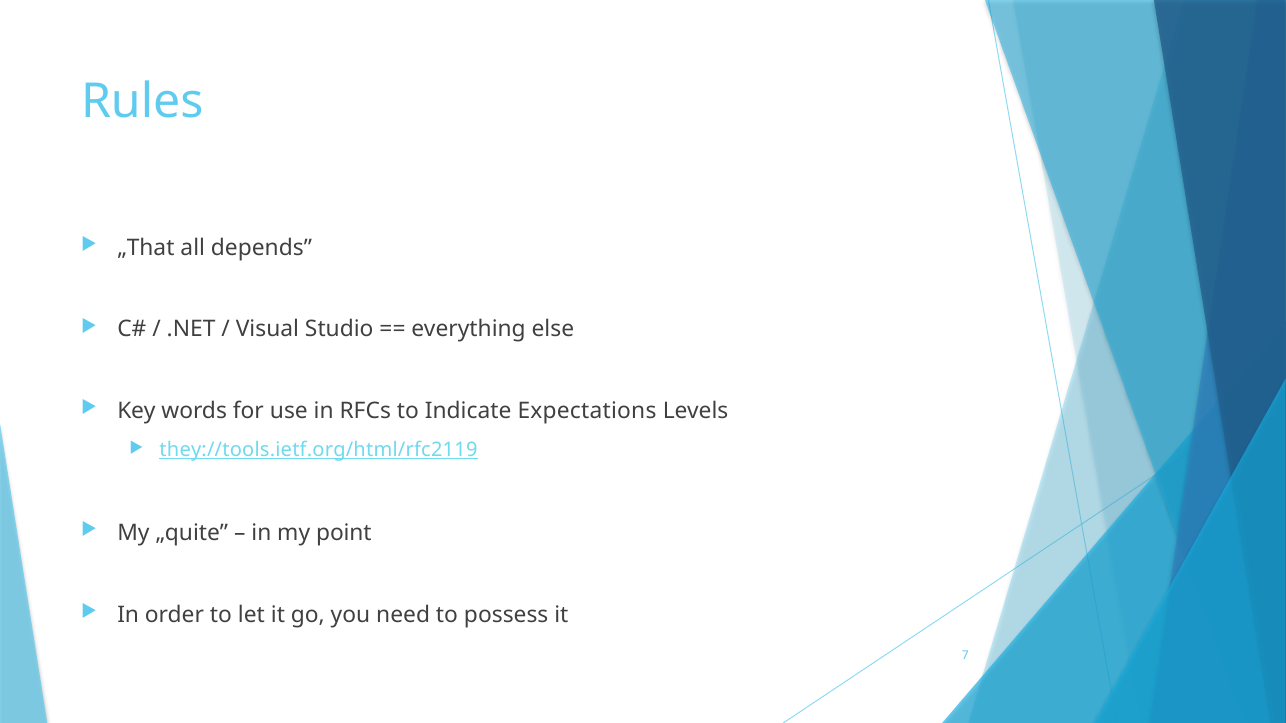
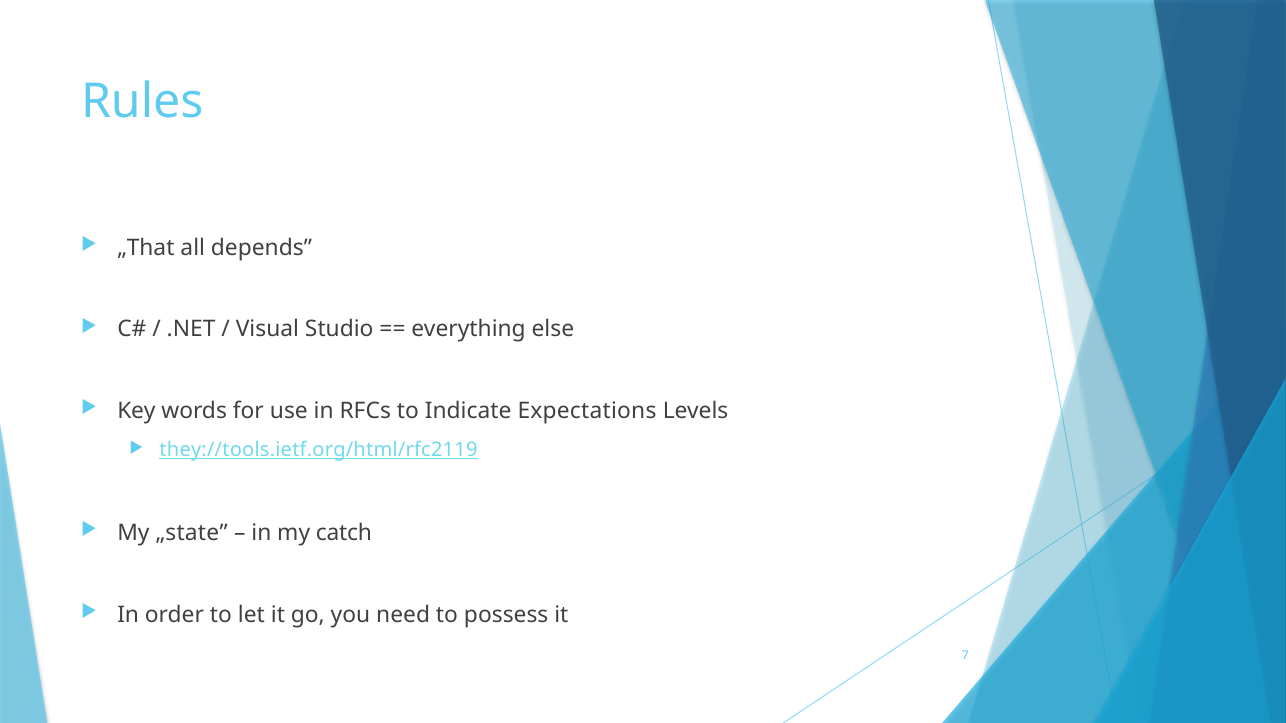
„quite: „quite -> „state
point: point -> catch
